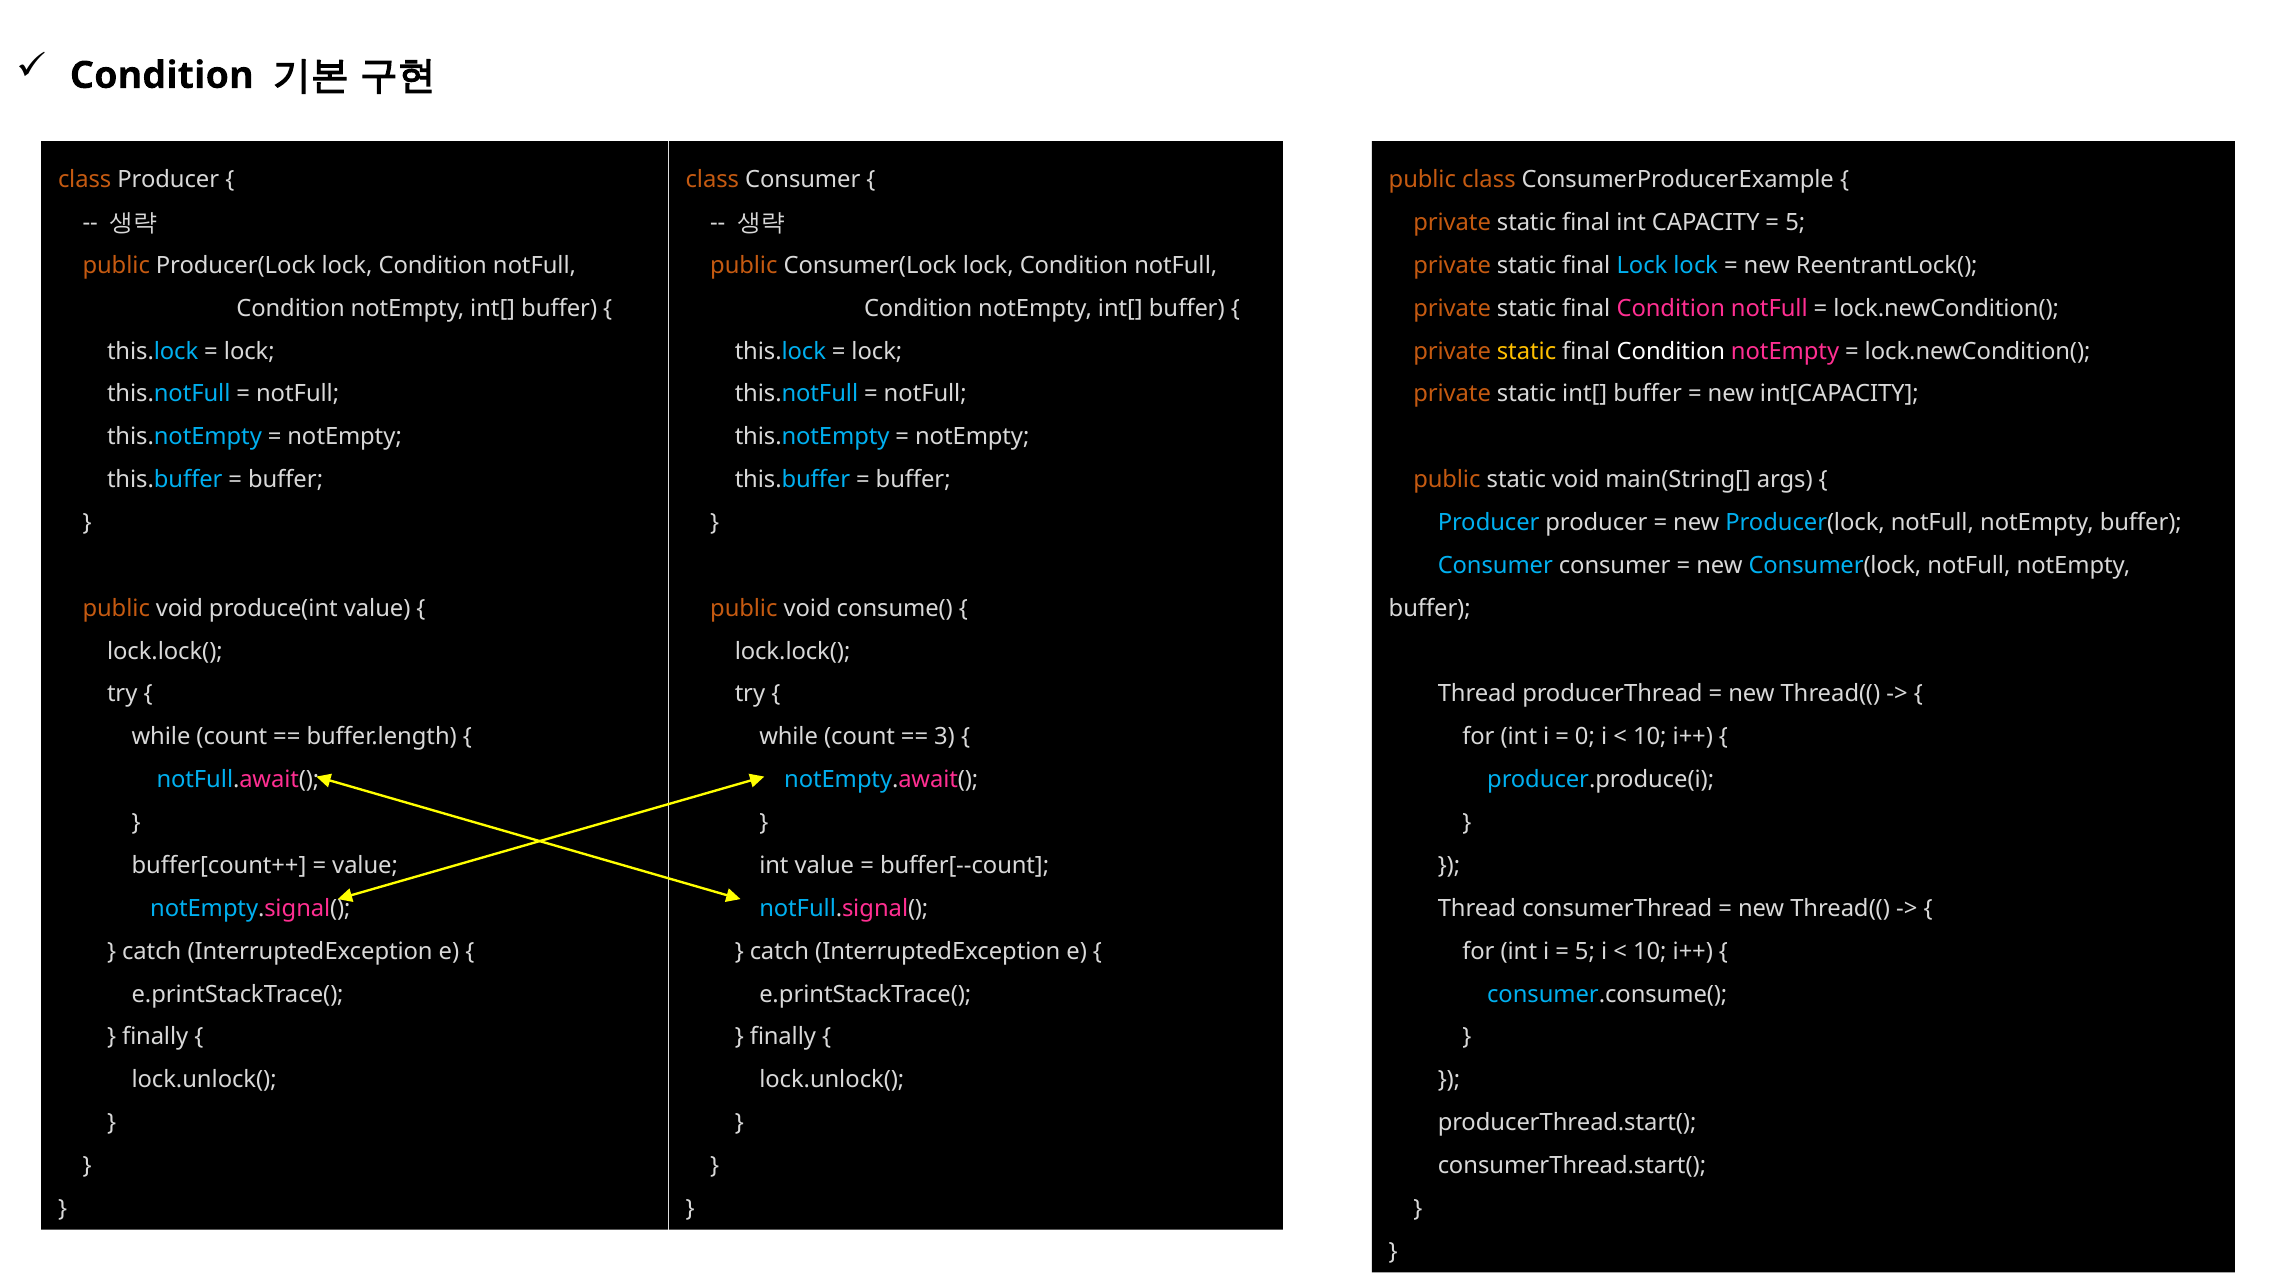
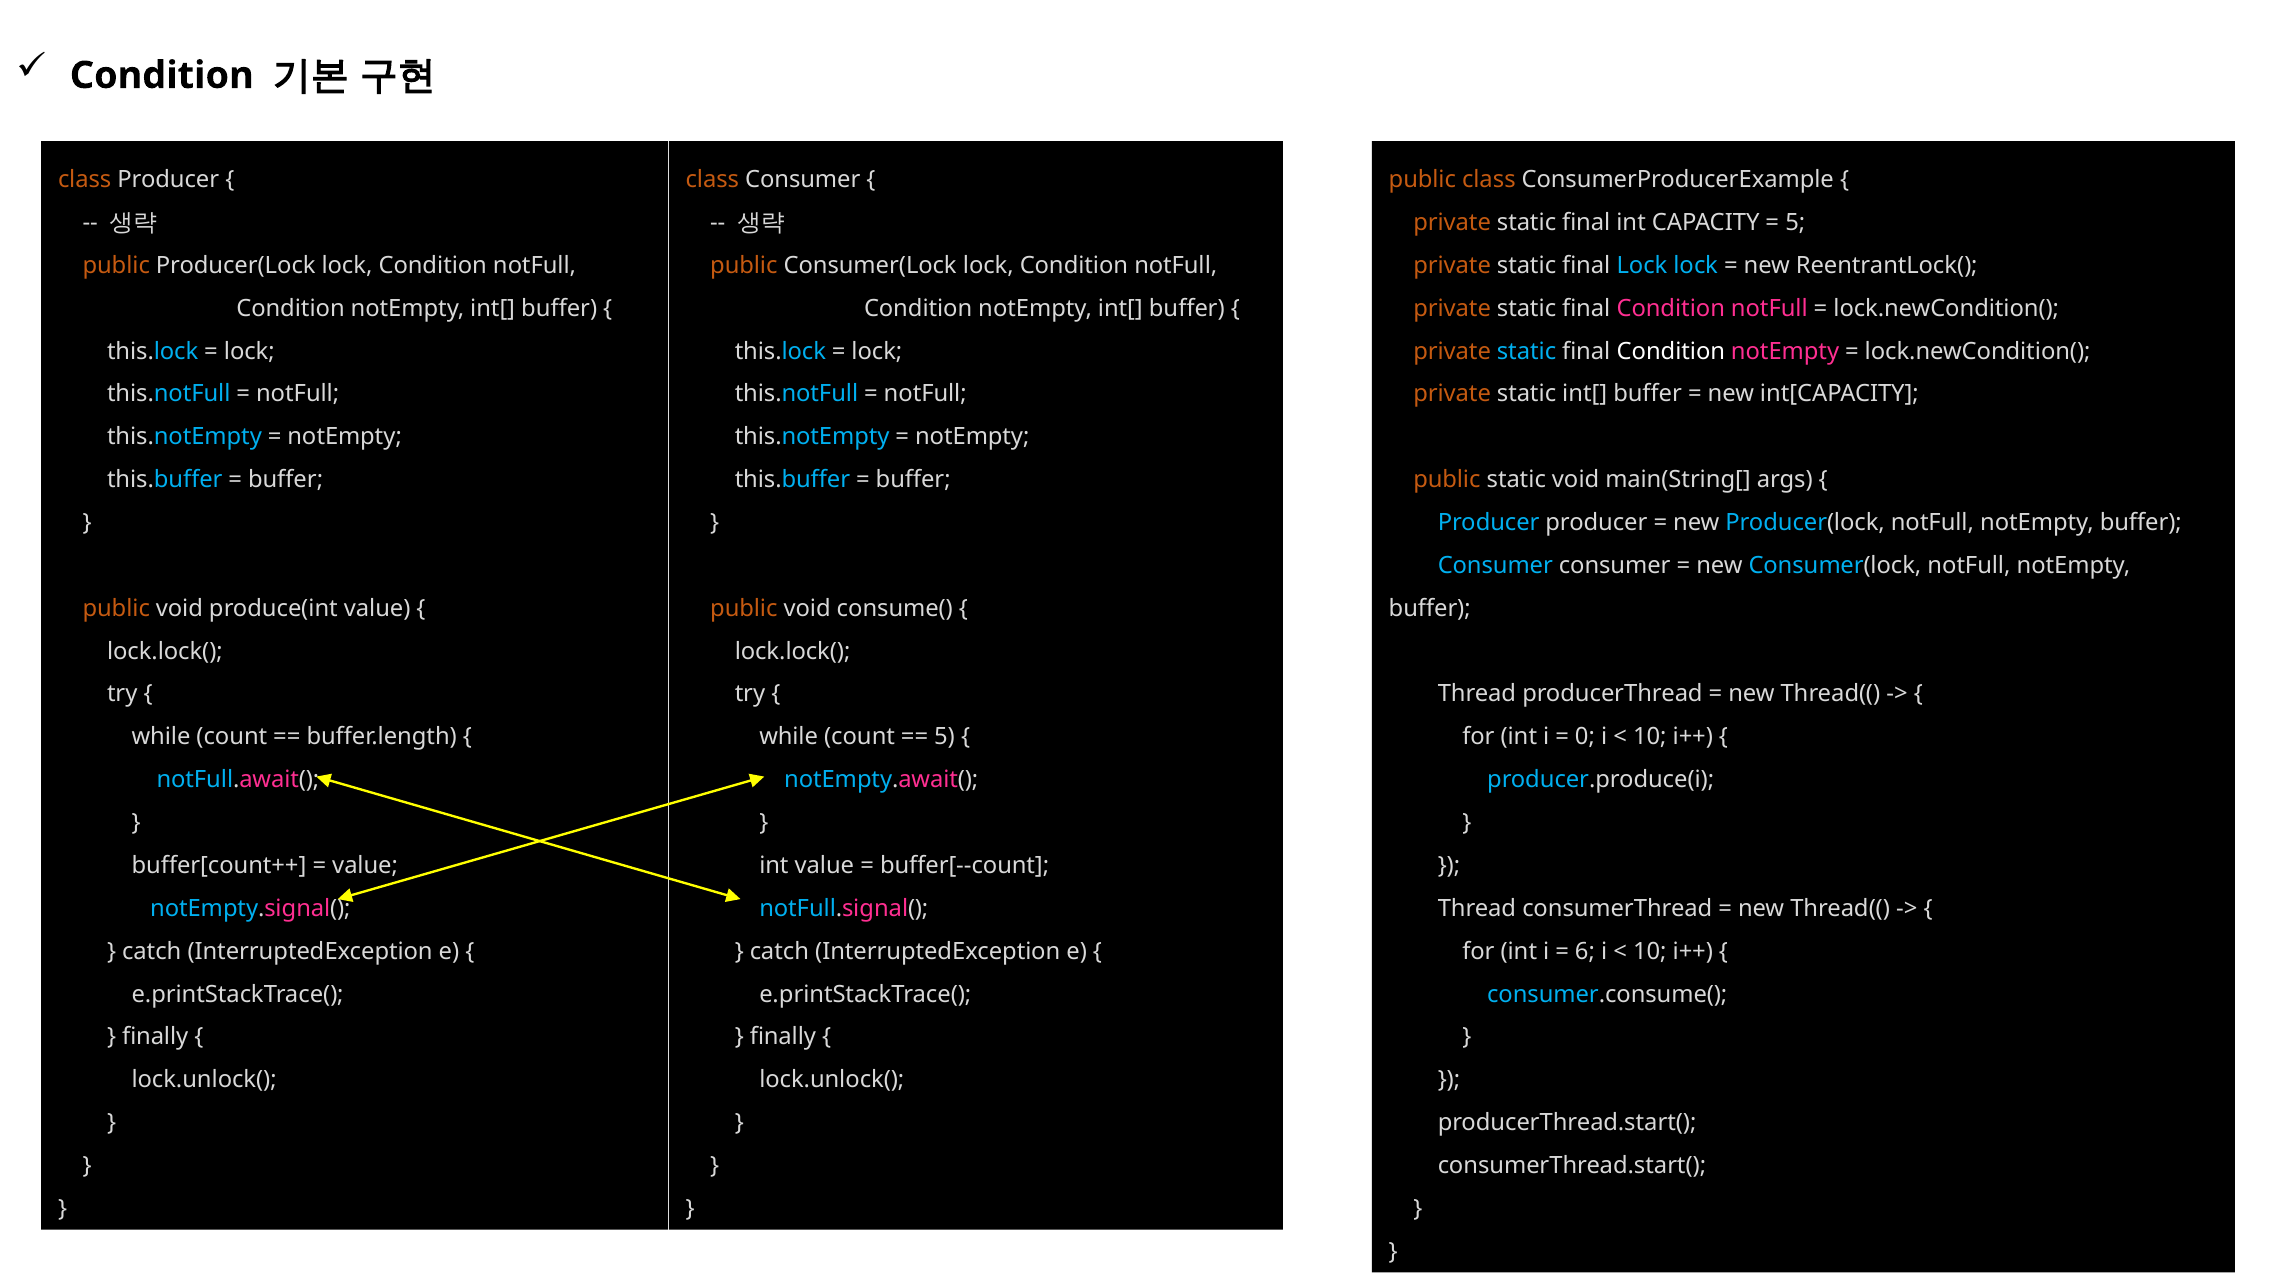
static at (1527, 351) colour: yellow -> light blue
3 at (945, 737): 3 -> 5
5 at (1585, 951): 5 -> 6
